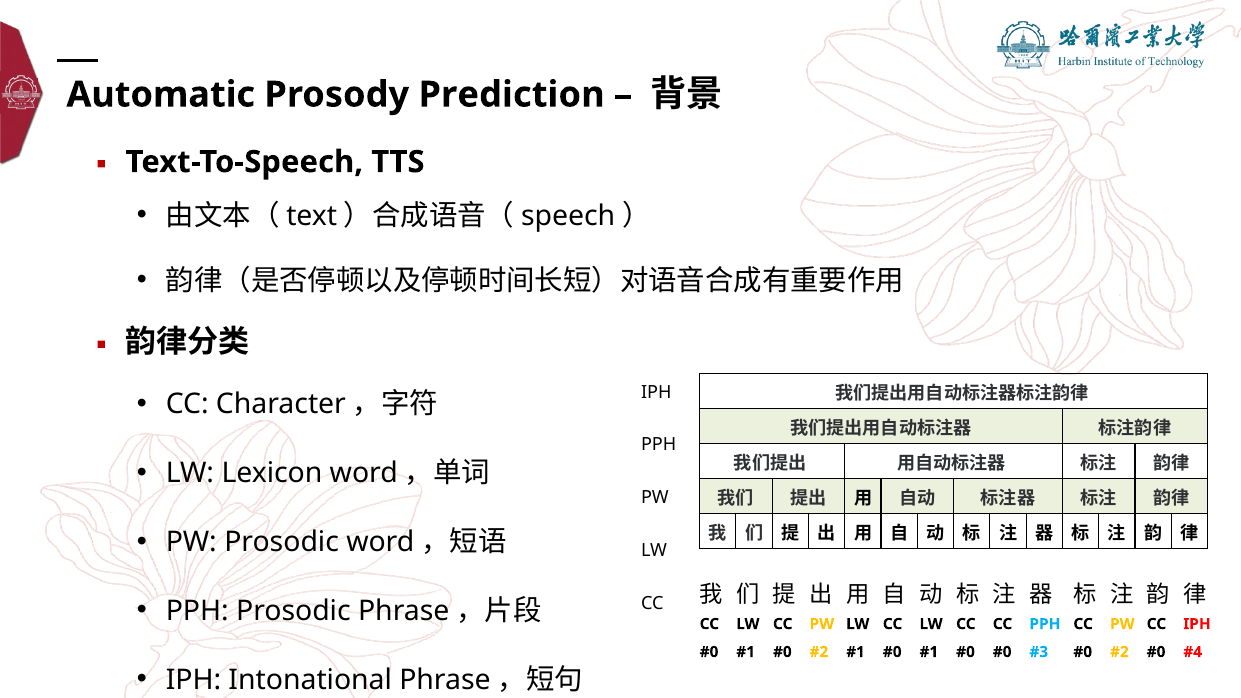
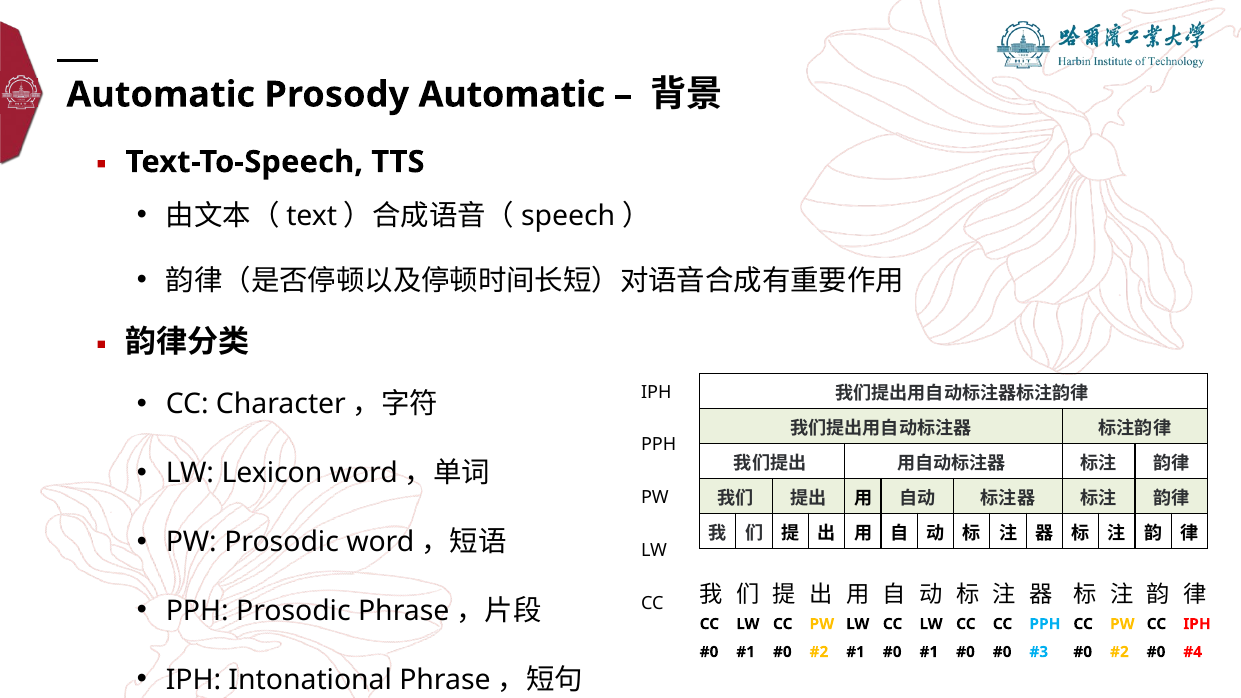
Prosody Prediction: Prediction -> Automatic
